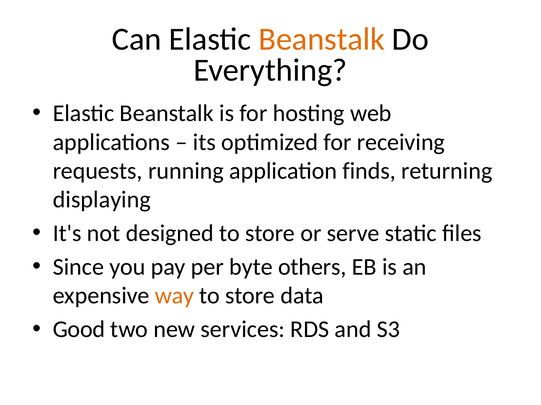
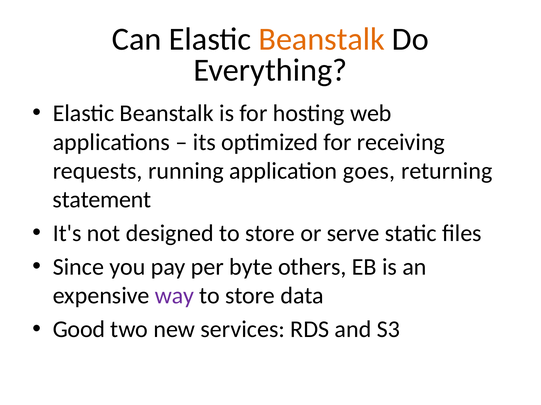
finds: finds -> goes
displaying: displaying -> statement
way colour: orange -> purple
